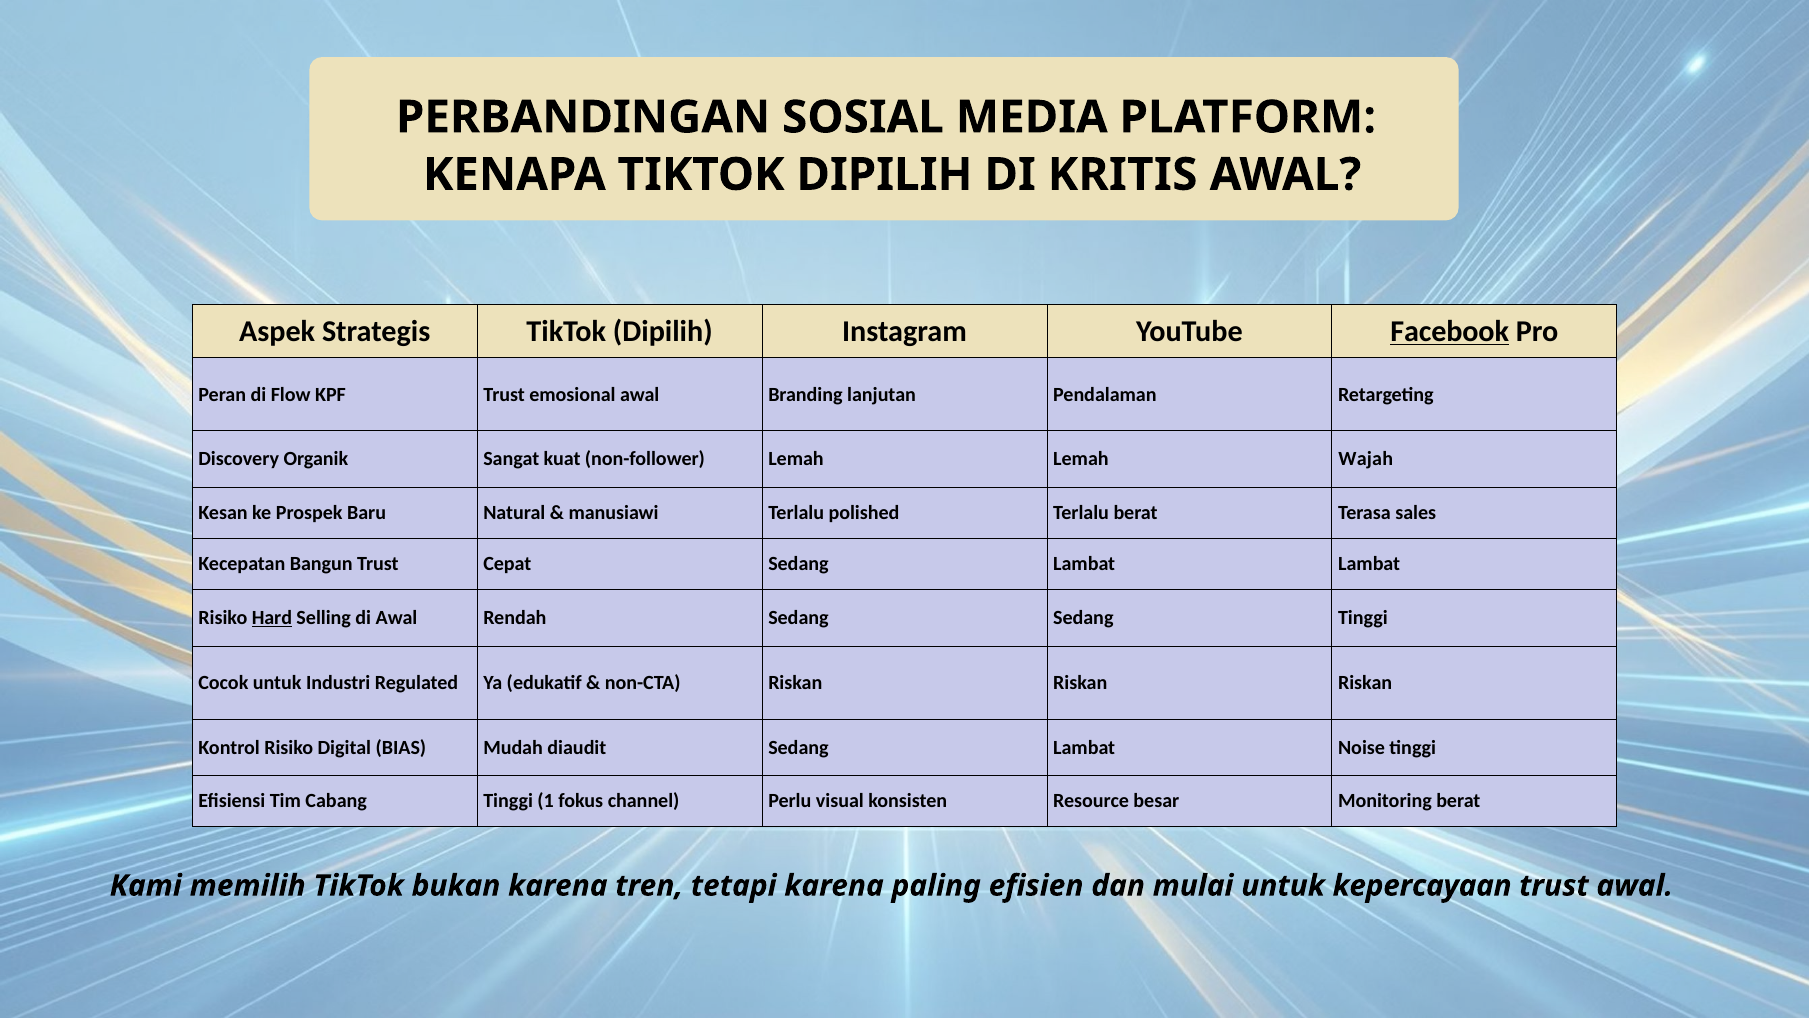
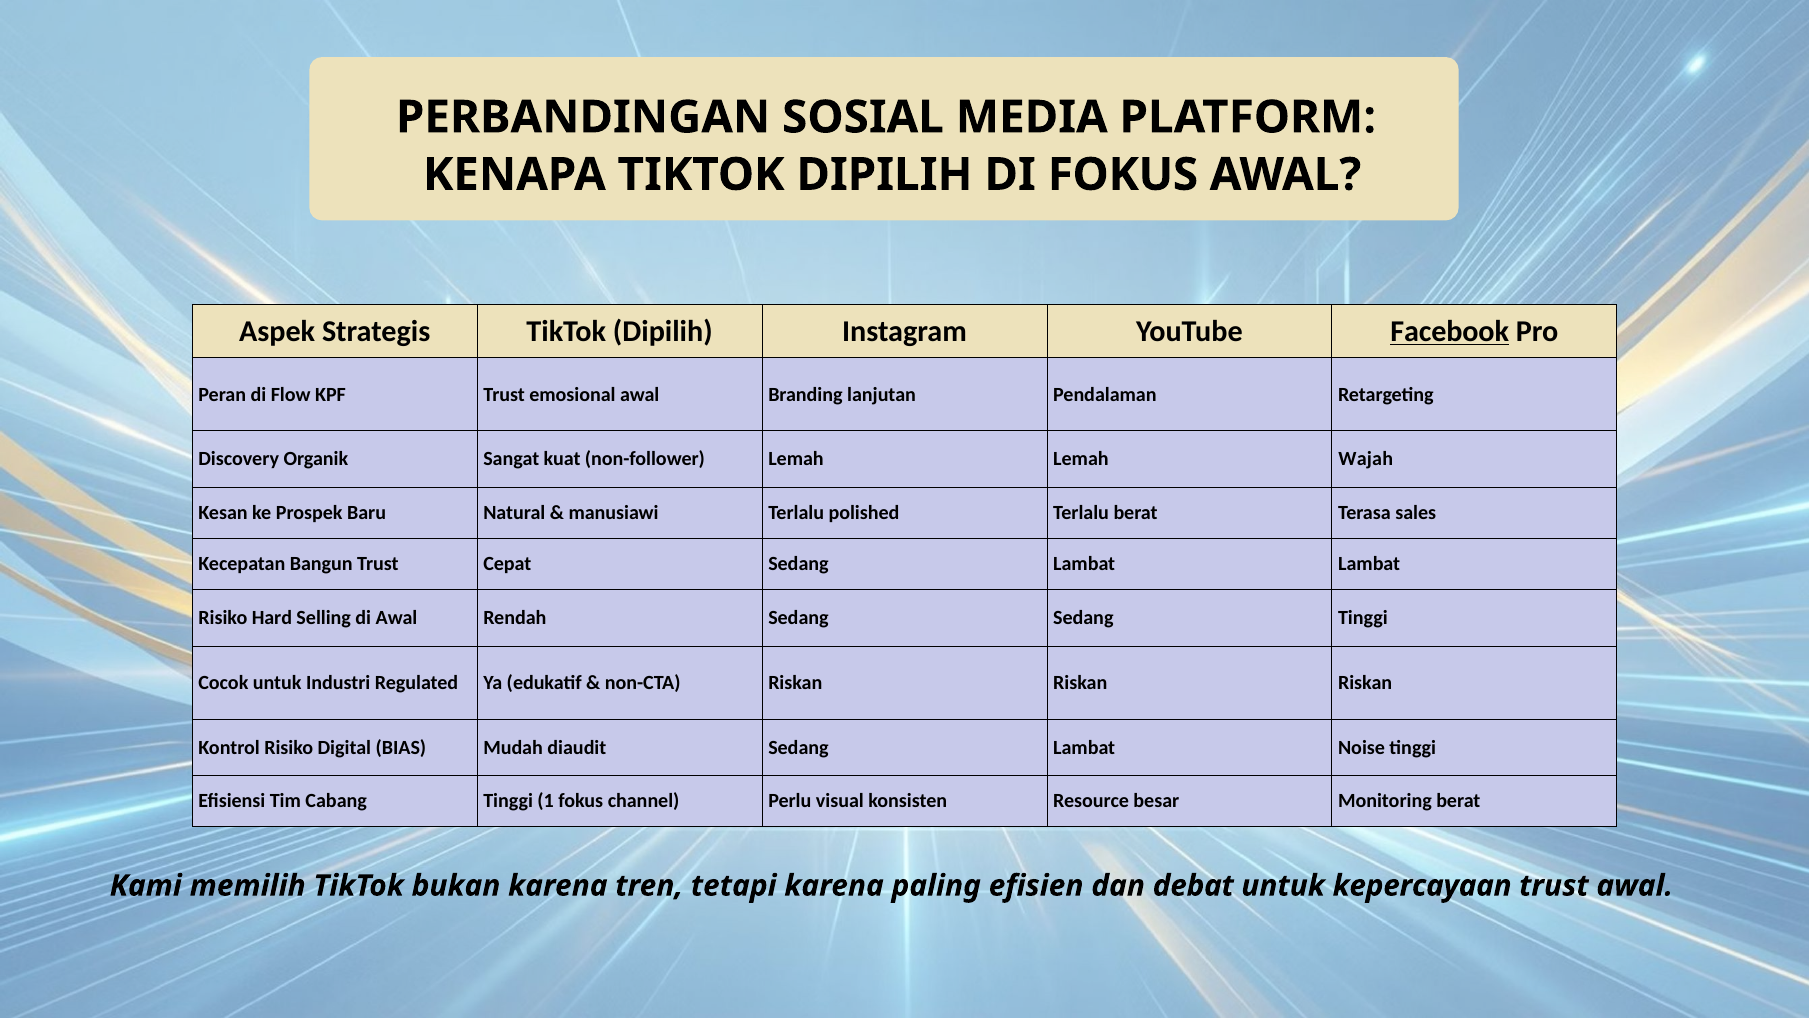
DI KRITIS: KRITIS -> FOKUS
Hard underline: present -> none
mulai: mulai -> debat
